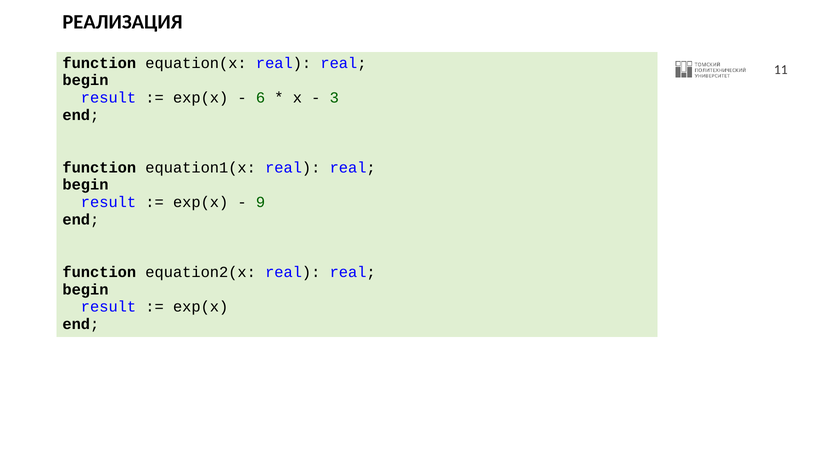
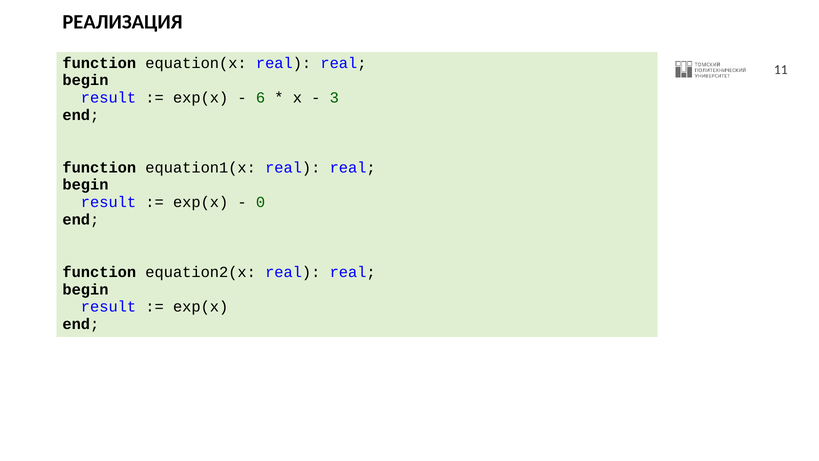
9: 9 -> 0
